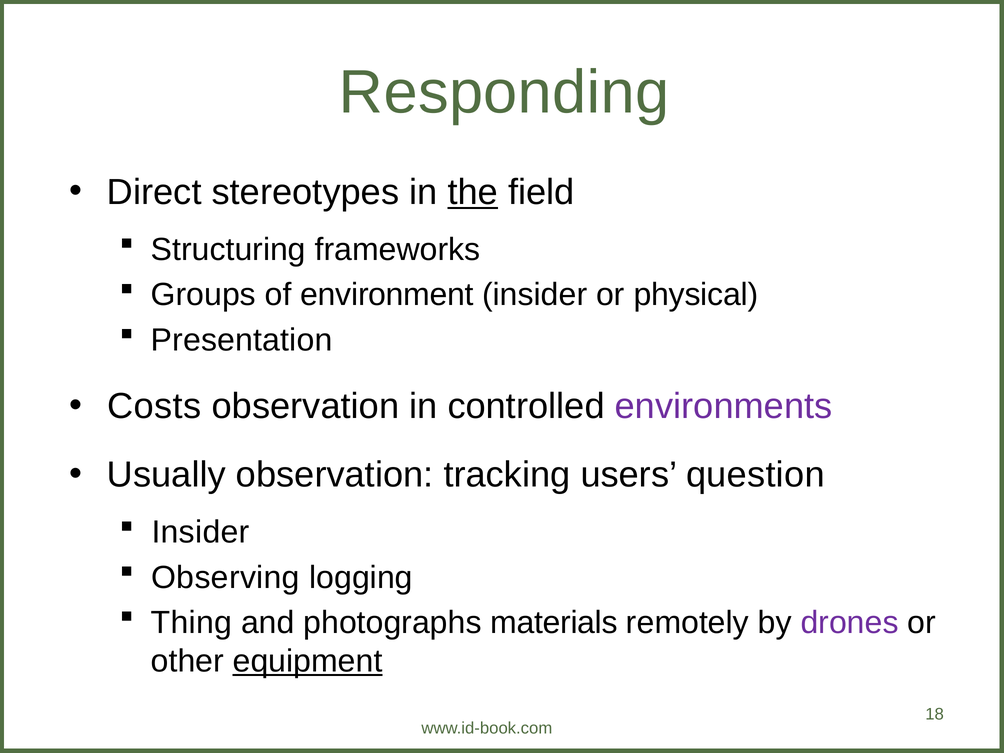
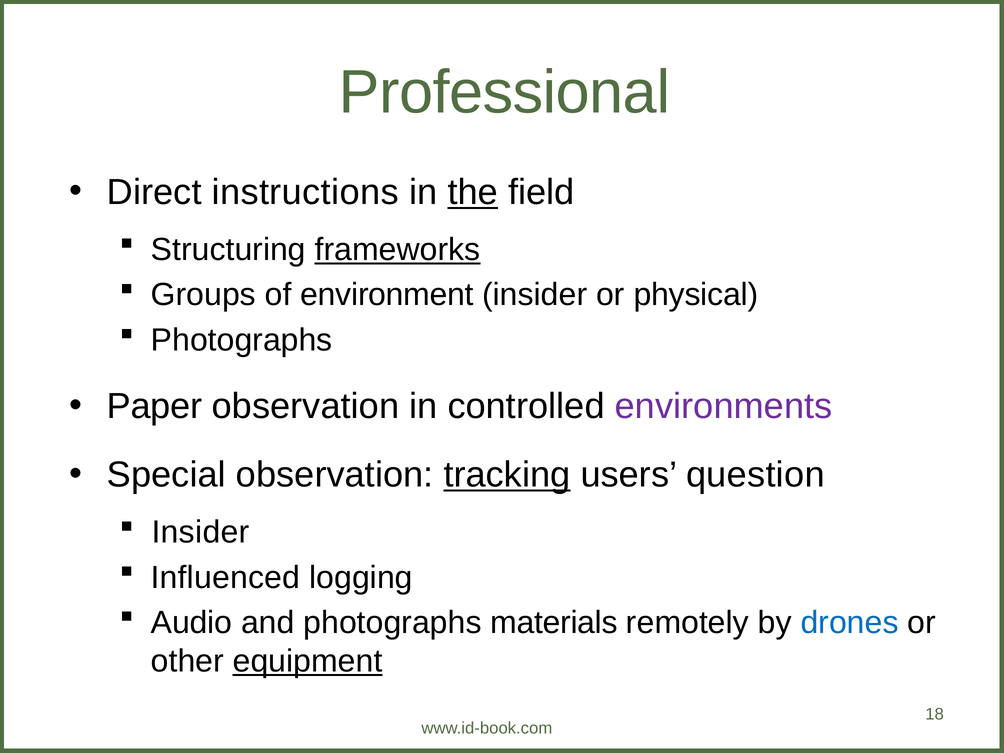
Responding: Responding -> Professional
stereotypes: stereotypes -> instructions
frameworks underline: none -> present
Presentation at (242, 340): Presentation -> Photographs
Costs: Costs -> Paper
Usually: Usually -> Special
tracking underline: none -> present
Observing: Observing -> Influenced
Thing: Thing -> Audio
drones colour: purple -> blue
